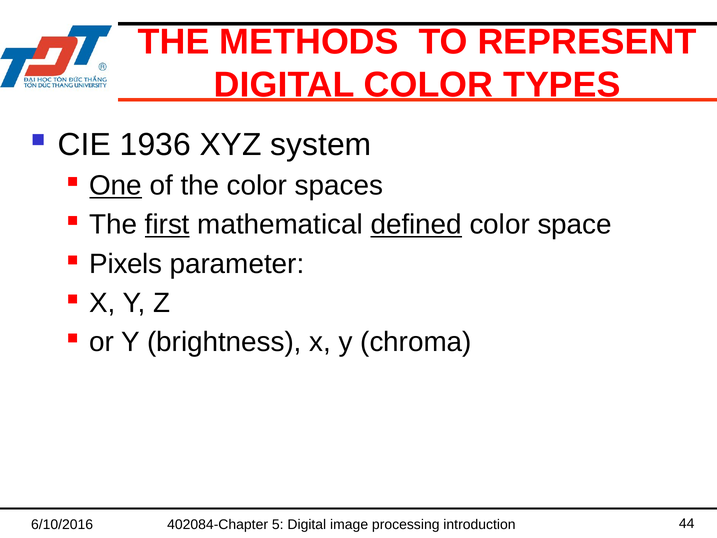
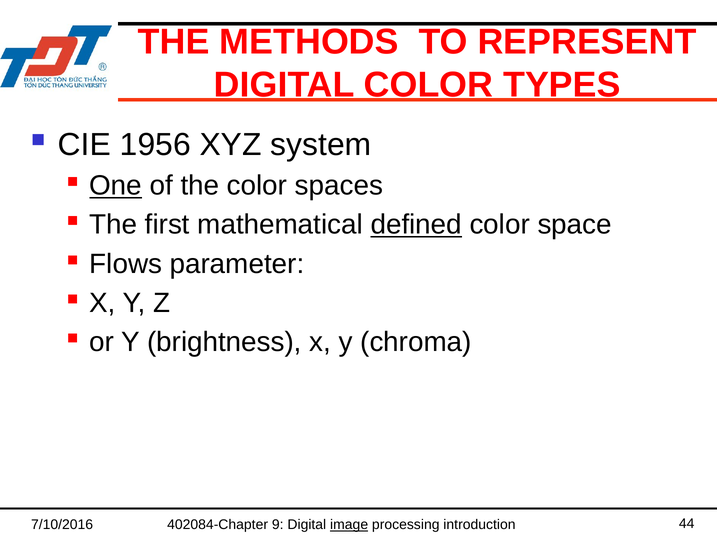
1936: 1936 -> 1956
first underline: present -> none
Pixels: Pixels -> Flows
6/10/2016: 6/10/2016 -> 7/10/2016
5: 5 -> 9
image underline: none -> present
